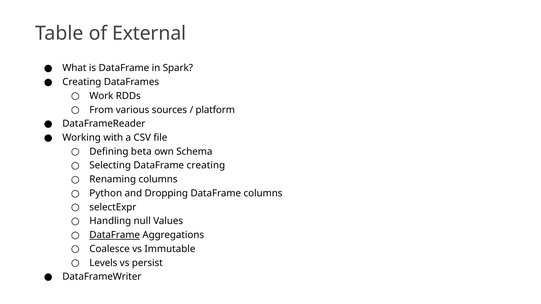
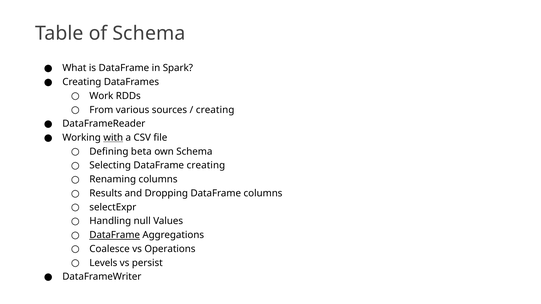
of External: External -> Schema
platform at (215, 110): platform -> creating
with underline: none -> present
Python: Python -> Results
Immutable: Immutable -> Operations
